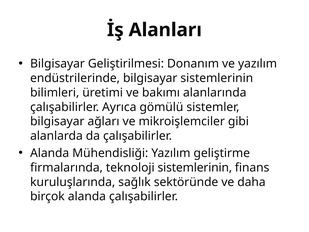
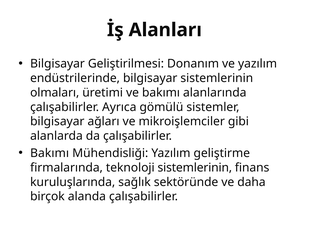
bilimleri: bilimleri -> olmaları
Alanda at (50, 153): Alanda -> Bakımı
